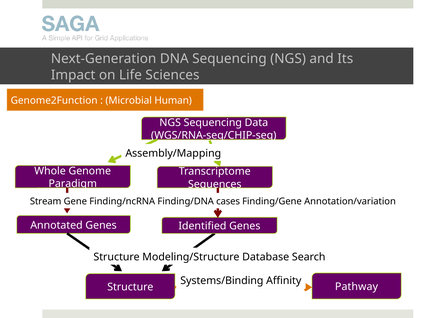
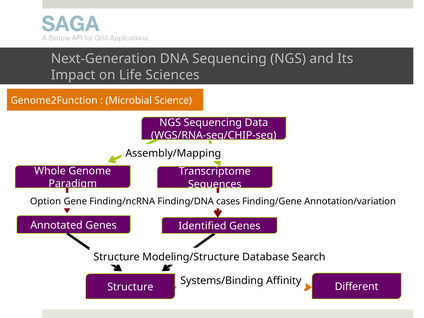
Human: Human -> Science
Stream: Stream -> Option
Pathway: Pathway -> Different
